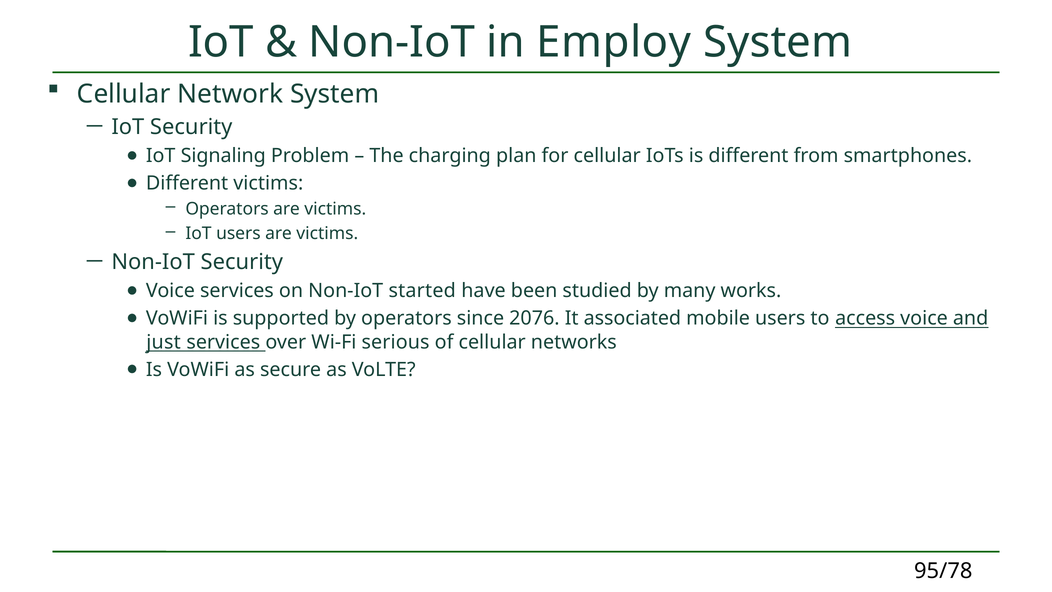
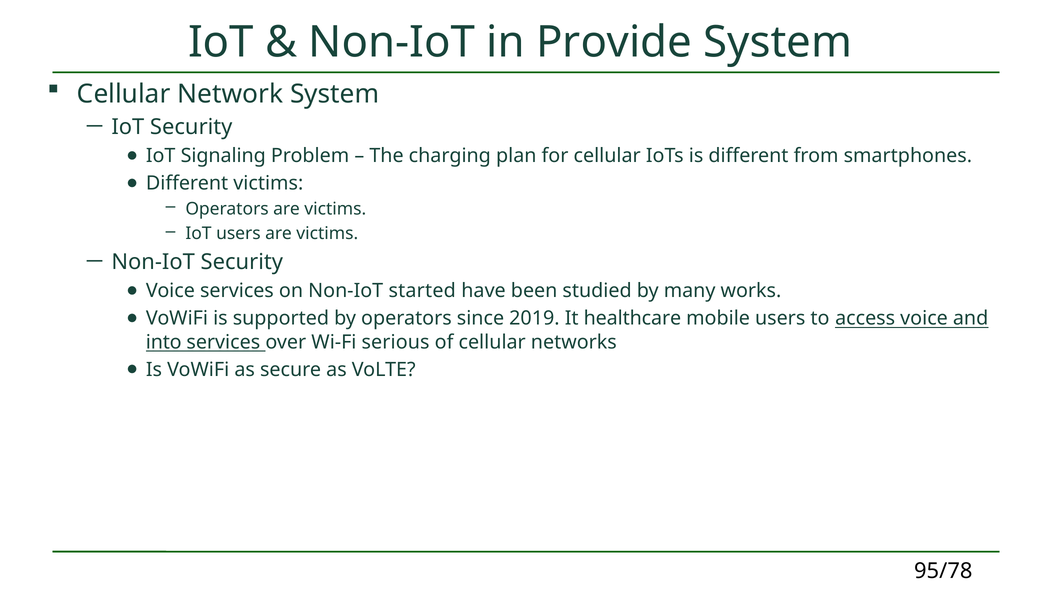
Employ: Employ -> Provide
2076: 2076 -> 2019
associated: associated -> healthcare
just: just -> into
